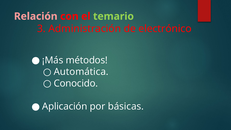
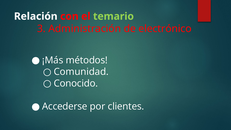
Relación colour: pink -> white
Automática: Automática -> Comunidad
Aplicación: Aplicación -> Accederse
básicas: básicas -> clientes
